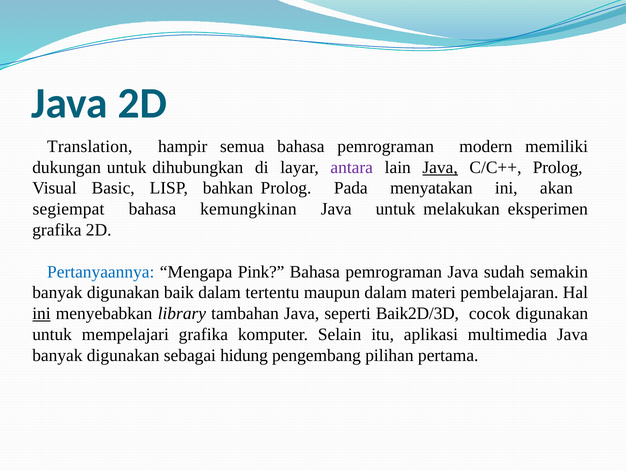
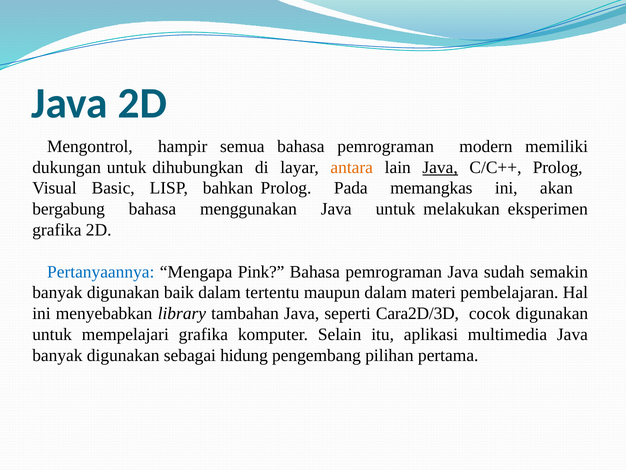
Translation: Translation -> Mengontrol
antara colour: purple -> orange
menyatakan: menyatakan -> memangkas
segiempat: segiempat -> bergabung
kemungkinan: kemungkinan -> menggunakan
ini at (41, 313) underline: present -> none
Baik2D/3D: Baik2D/3D -> Cara2D/3D
